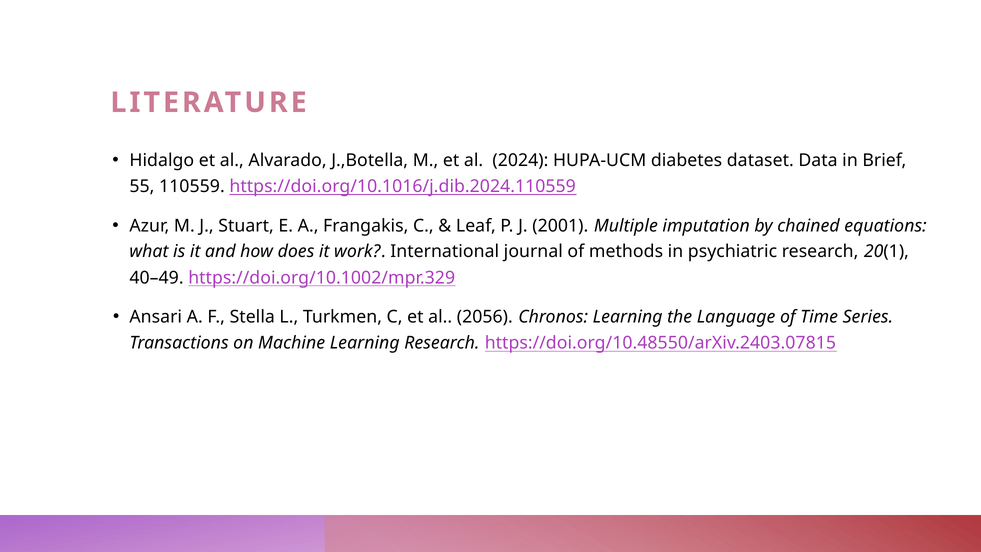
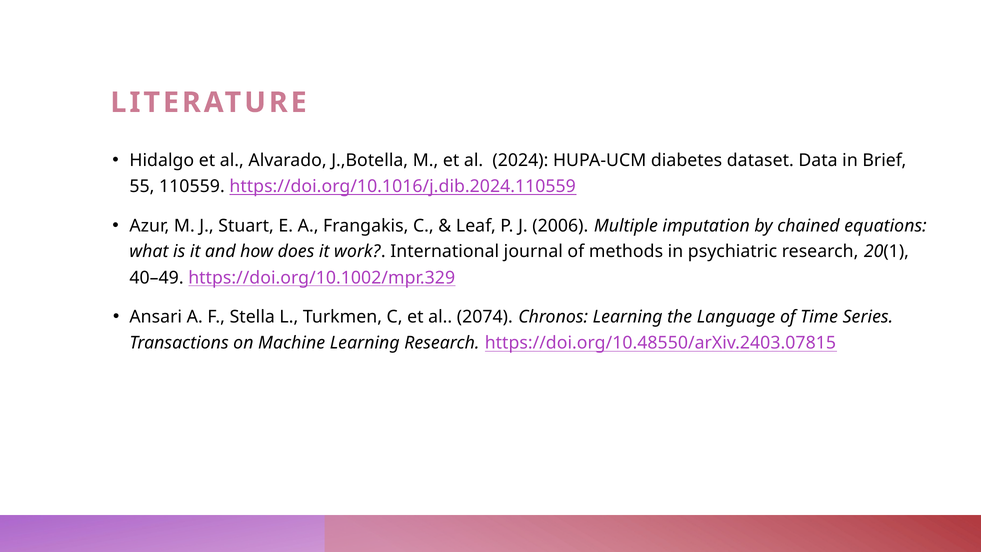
2001: 2001 -> 2006
2056: 2056 -> 2074
